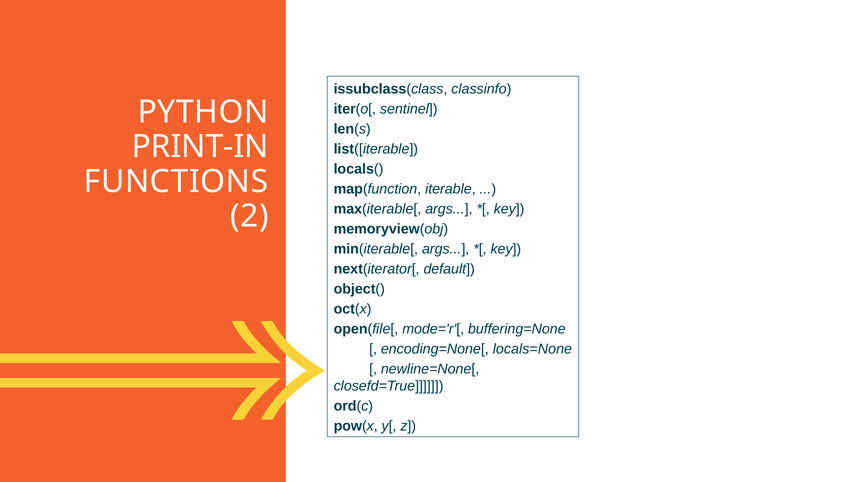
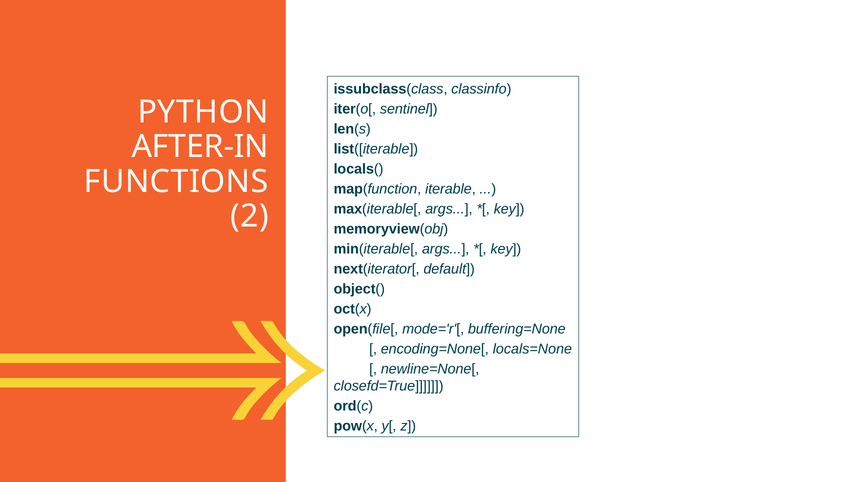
PRINT-IN: PRINT-IN -> AFTER-IN
